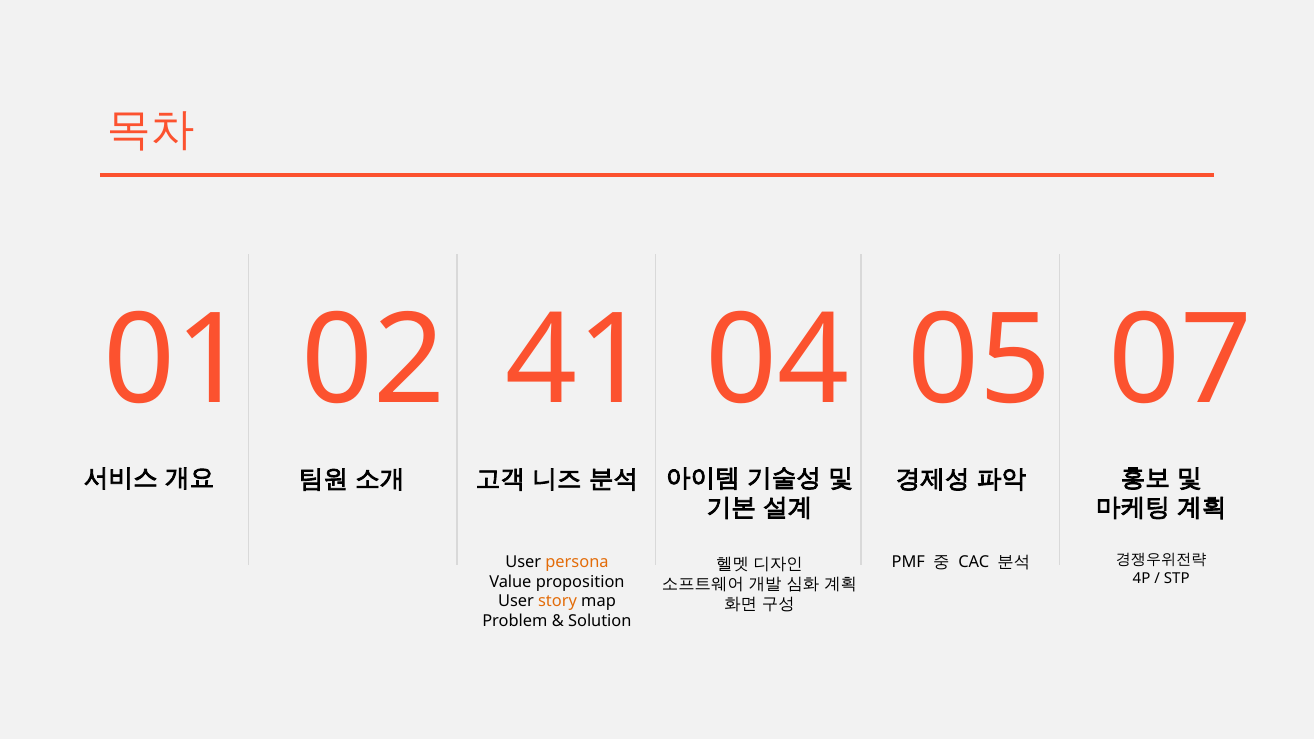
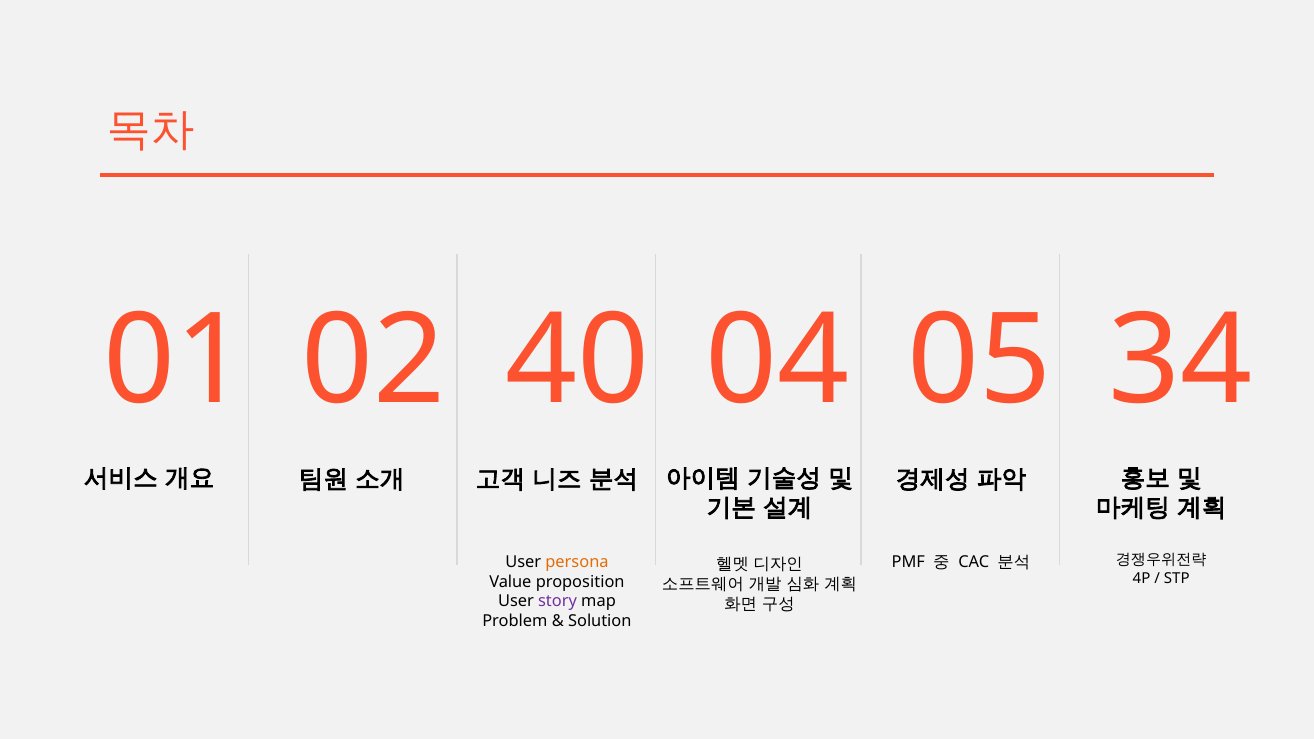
41: 41 -> 40
07: 07 -> 34
story colour: orange -> purple
